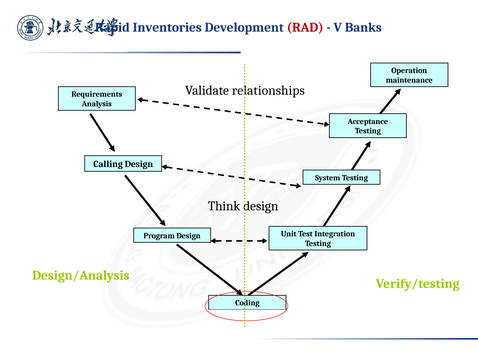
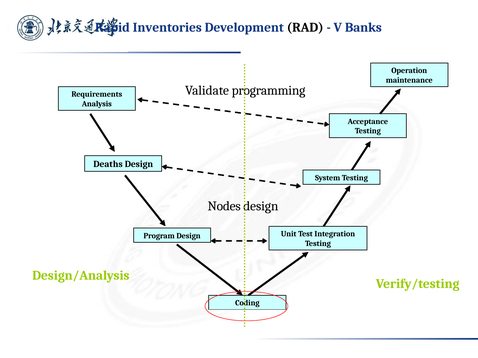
RAD colour: red -> black
relationships: relationships -> programming
Calling: Calling -> Deaths
Think: Think -> Nodes
